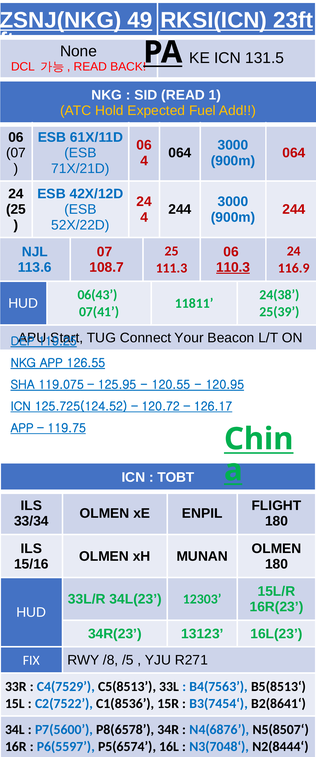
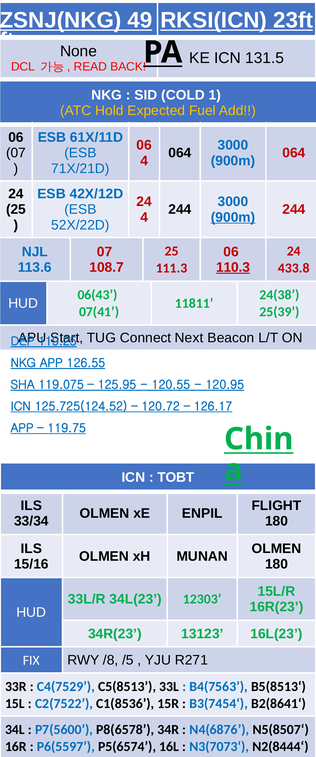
SID READ: READ -> COLD
900m at (233, 217) underline: none -> present
116.9: 116.9 -> 433.8
Your: Your -> Next
N3(7048‘: N3(7048‘ -> N3(7073‘
